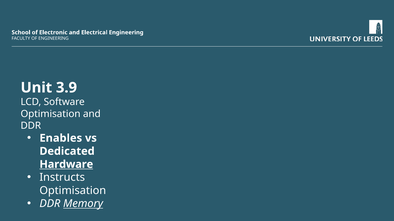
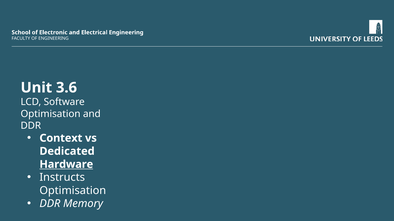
3.9: 3.9 -> 3.6
Enables: Enables -> Context
Memory underline: present -> none
